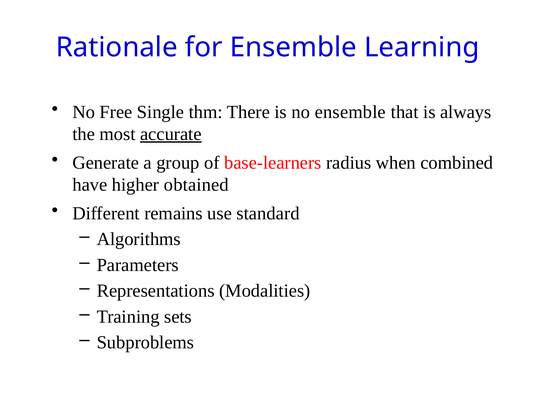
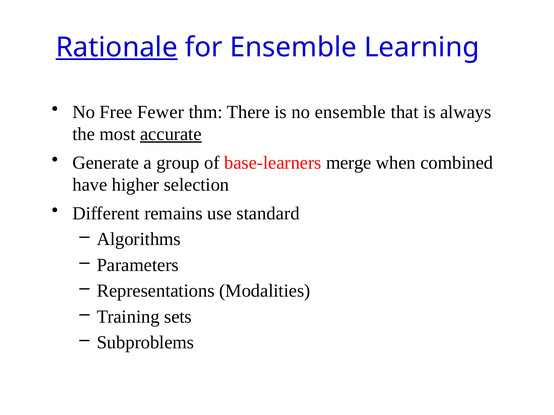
Rationale underline: none -> present
Single: Single -> Fewer
radius: radius -> merge
obtained: obtained -> selection
